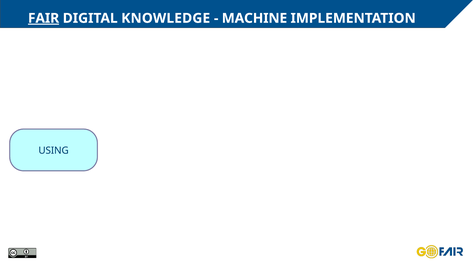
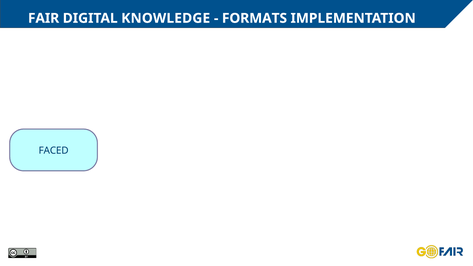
FAIR underline: present -> none
MACHINE: MACHINE -> FORMATS
USING: USING -> FACED
